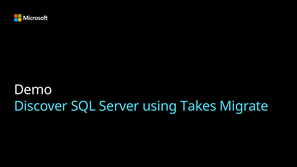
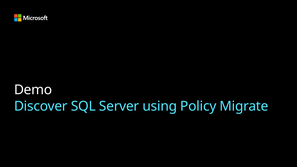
Takes: Takes -> Policy
